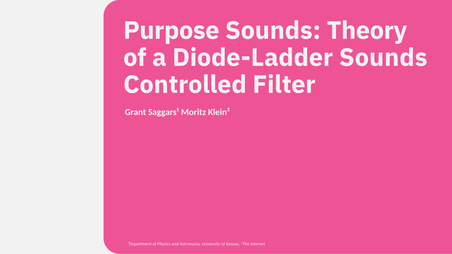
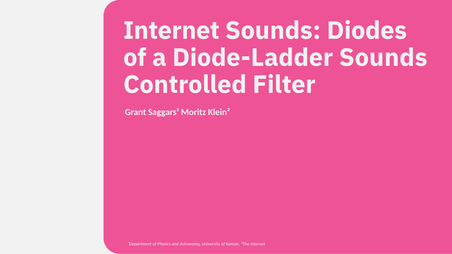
Purpose at (171, 31): Purpose -> Internet
Theory: Theory -> Diodes
